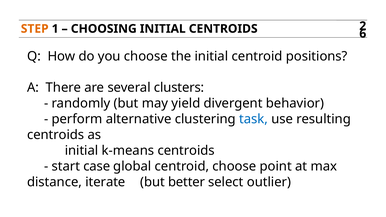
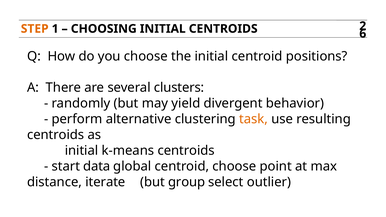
task colour: blue -> orange
case: case -> data
better: better -> group
